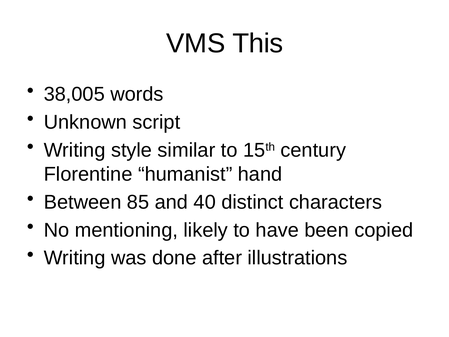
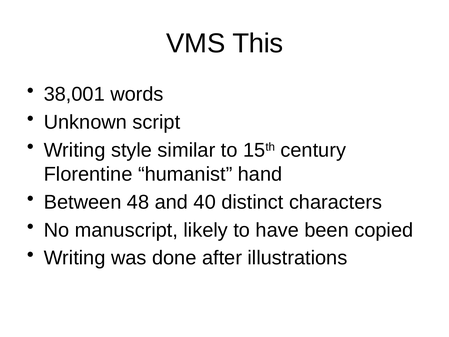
38,005: 38,005 -> 38,001
85: 85 -> 48
mentioning: mentioning -> manuscript
